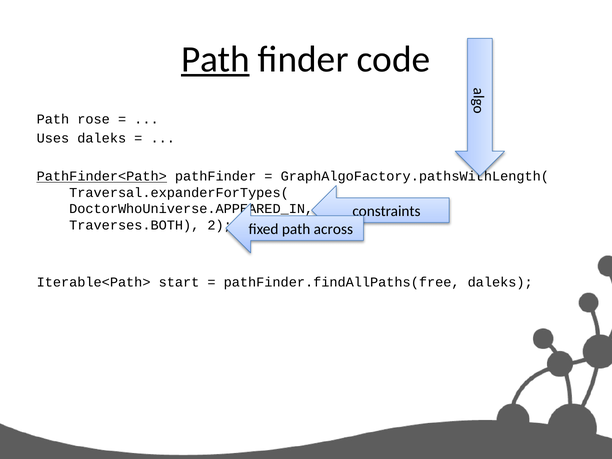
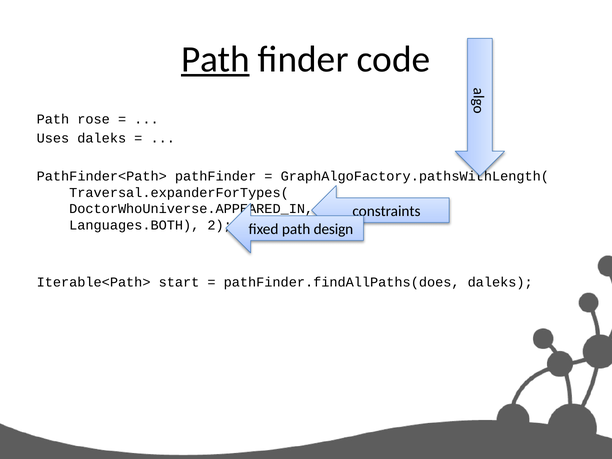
PathFinder<Path> underline: present -> none
Traverses.BOTH: Traverses.BOTH -> Languages.BOTH
across: across -> design
pathFinder.findAllPaths(free: pathFinder.findAllPaths(free -> pathFinder.findAllPaths(does
